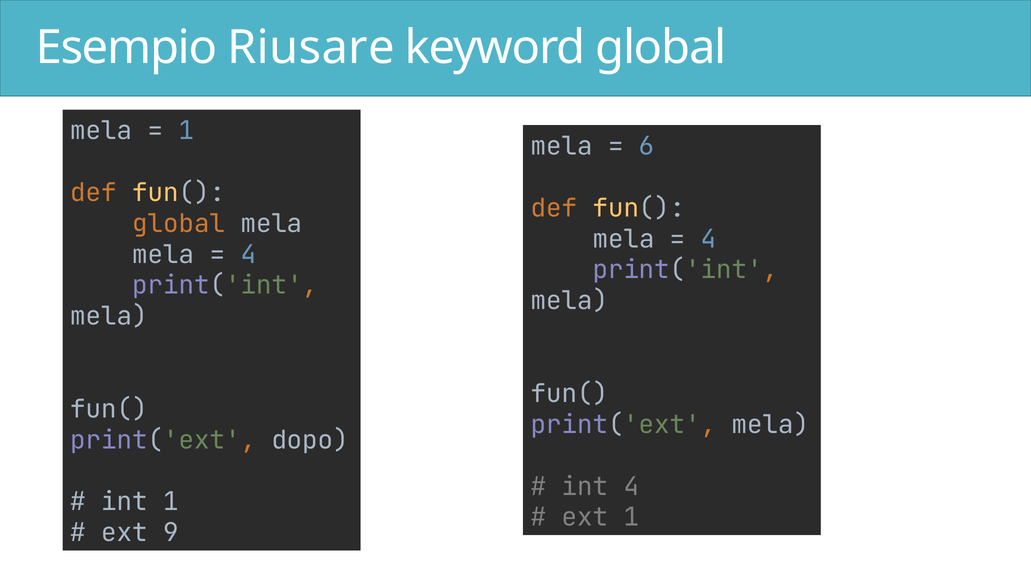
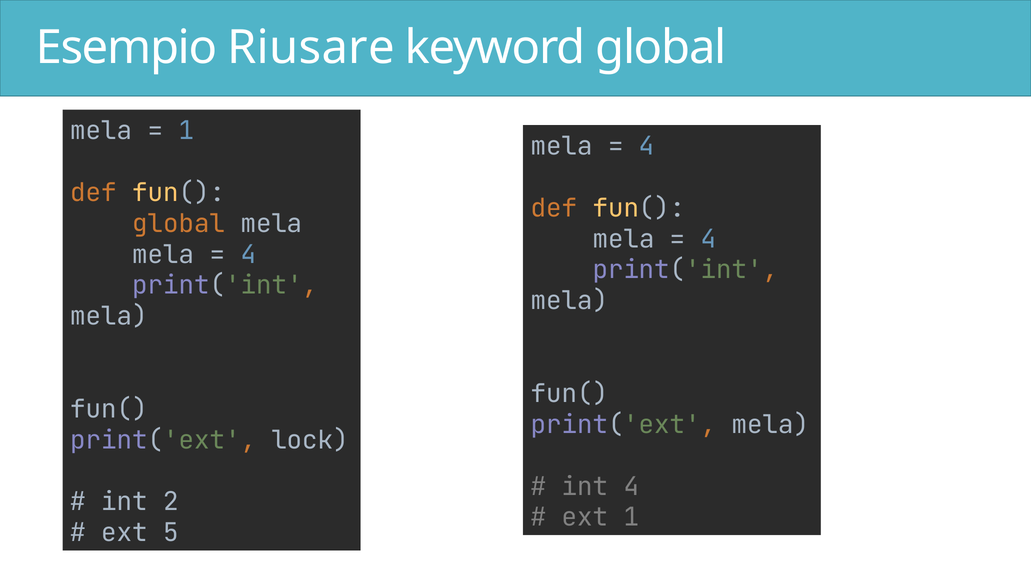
6 at (647, 146): 6 -> 4
dopo: dopo -> lock
int 1: 1 -> 2
9: 9 -> 5
